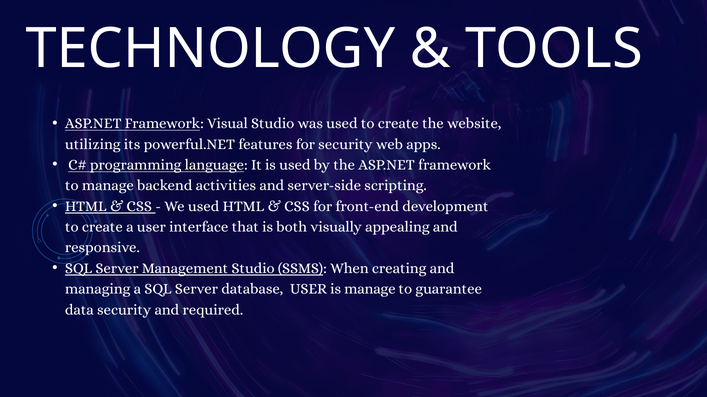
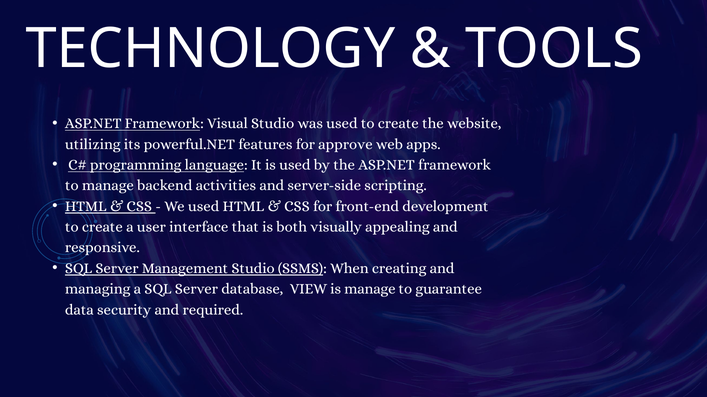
for security: security -> approve
database USER: USER -> VIEW
